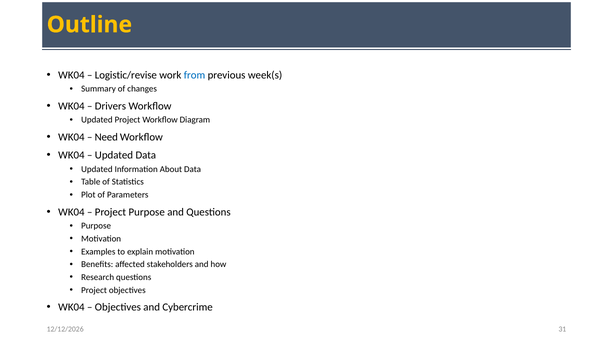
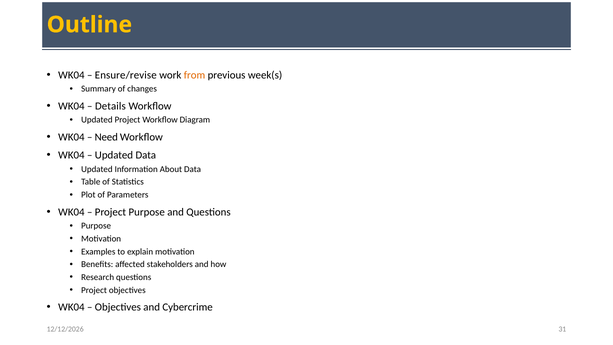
Logistic/revise: Logistic/revise -> Ensure/revise
from colour: blue -> orange
Drivers: Drivers -> Details
